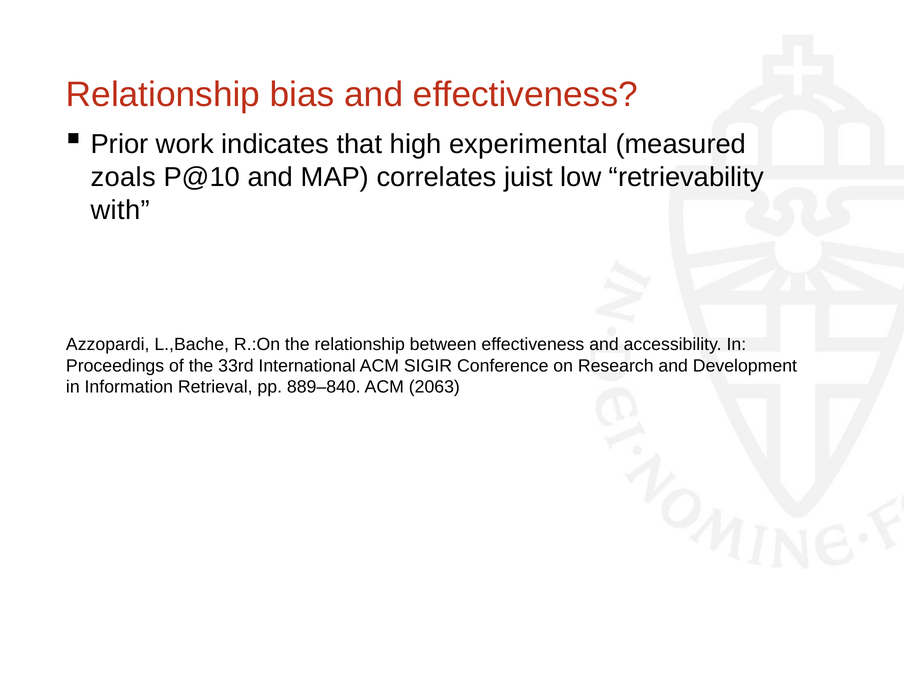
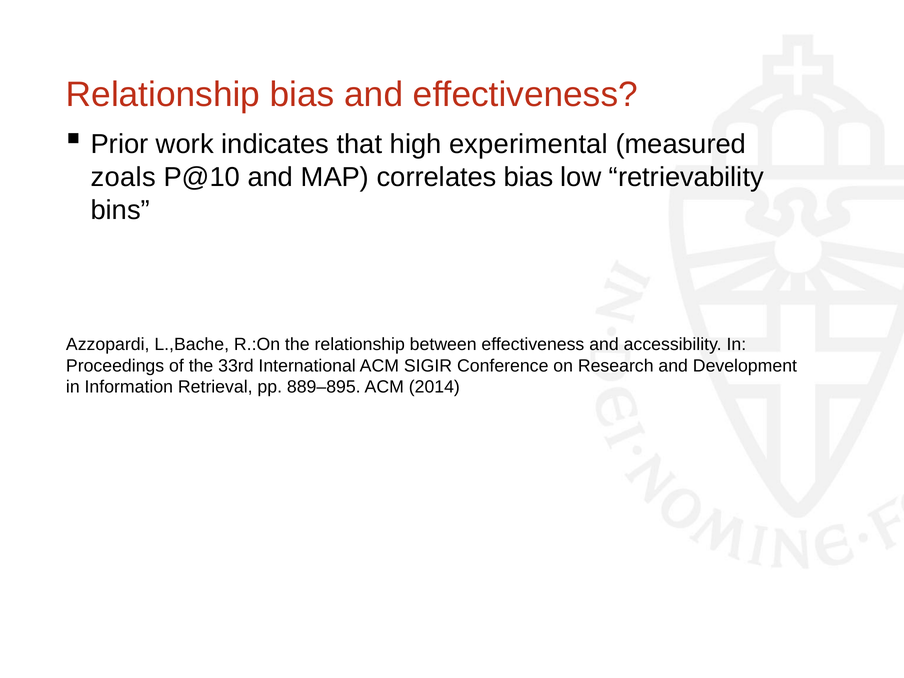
correlates juist: juist -> bias
with: with -> bins
889–840: 889–840 -> 889–895
2063: 2063 -> 2014
